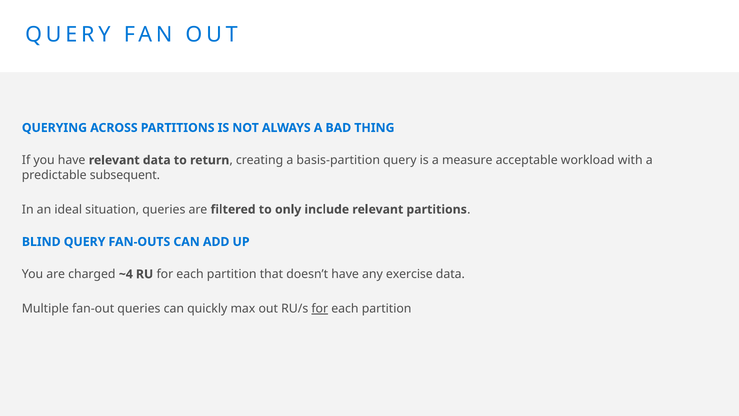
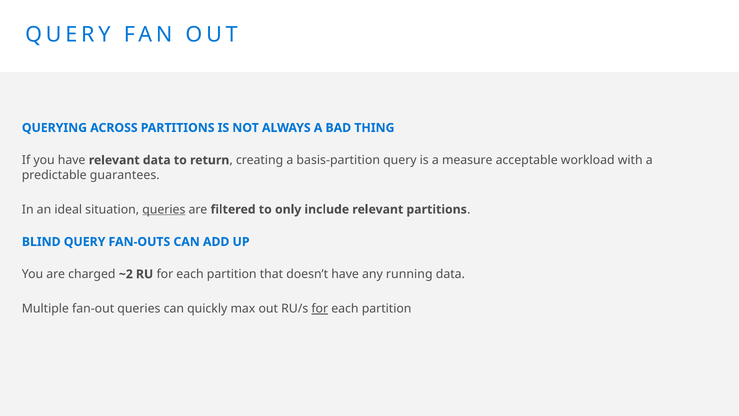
subsequent: subsequent -> guarantees
queries at (164, 209) underline: none -> present
~4: ~4 -> ~2
exercise: exercise -> running
